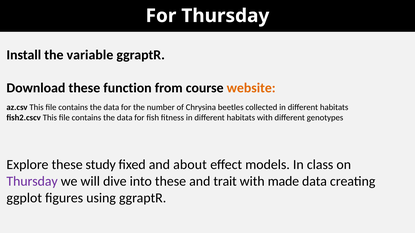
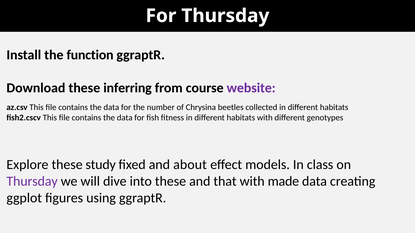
variable: variable -> function
function: function -> inferring
website colour: orange -> purple
trait: trait -> that
